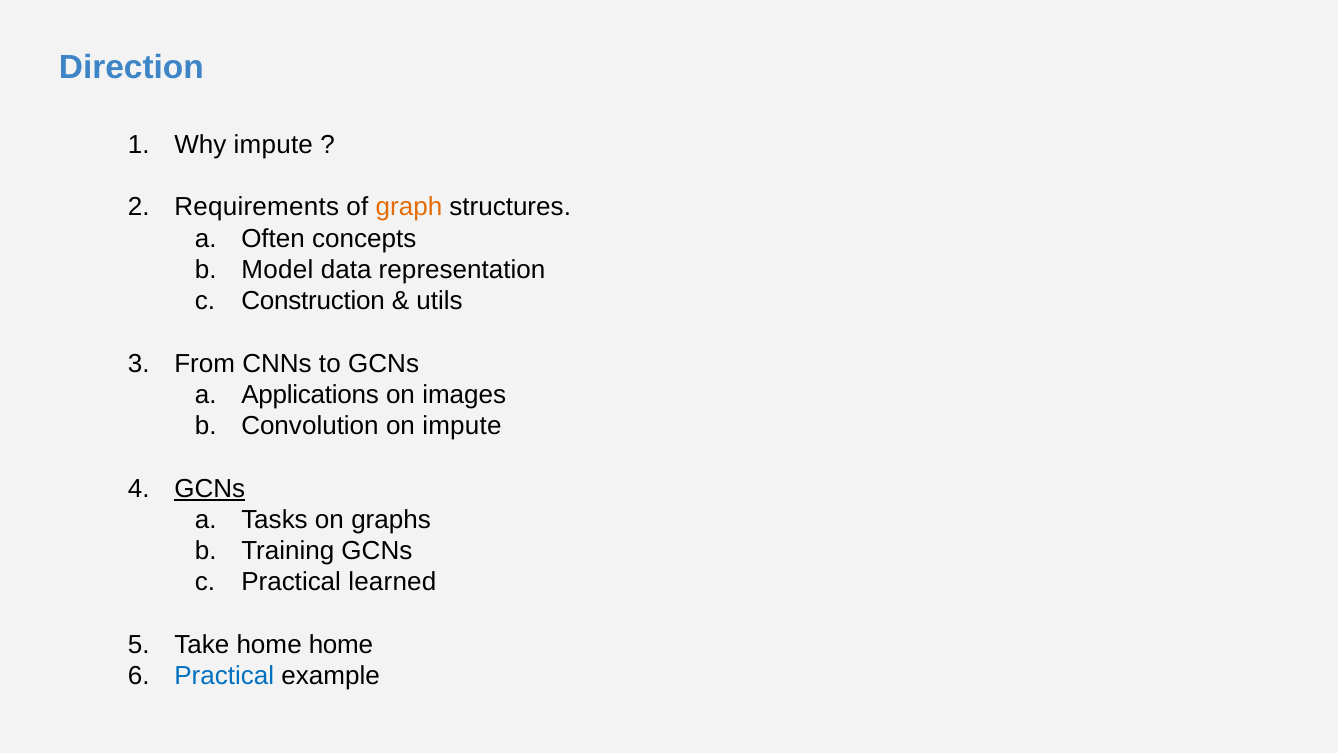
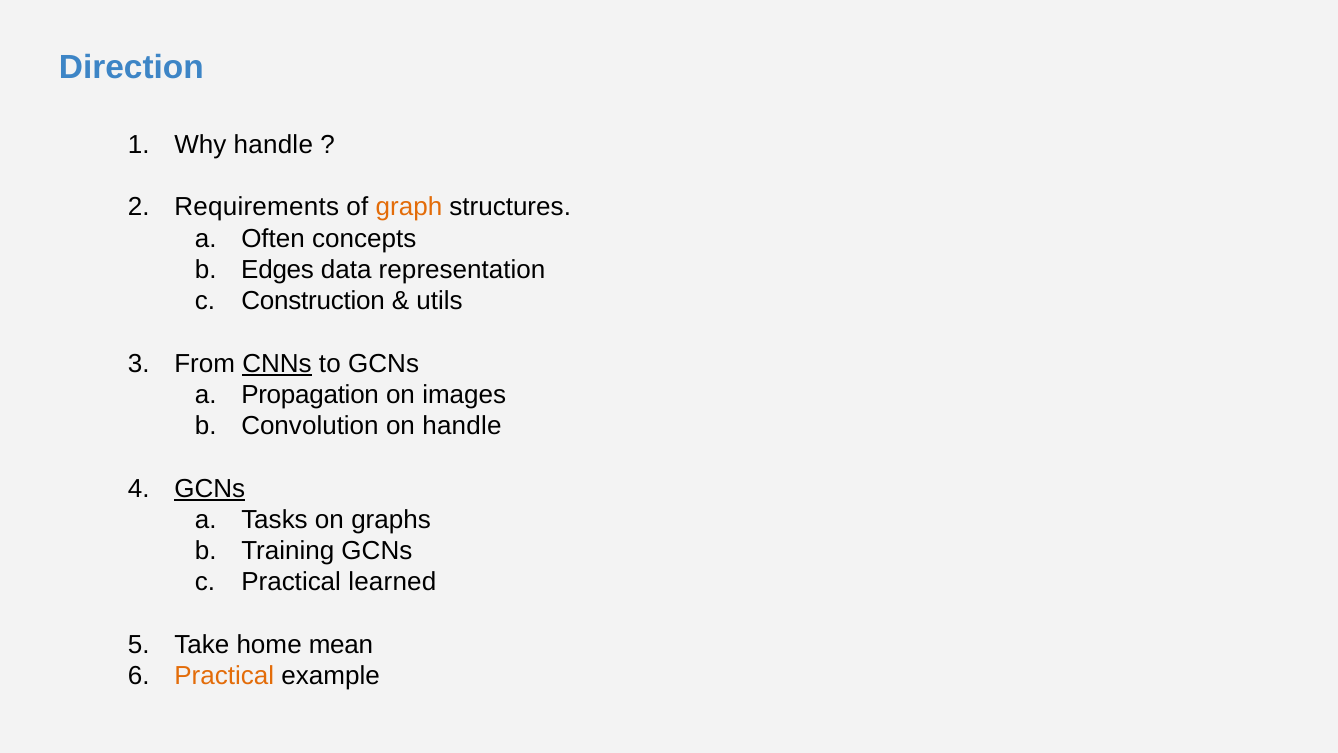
Why impute: impute -> handle
Model: Model -> Edges
CNNs underline: none -> present
Applications: Applications -> Propagation
on impute: impute -> handle
home home: home -> mean
Practical at (224, 676) colour: blue -> orange
